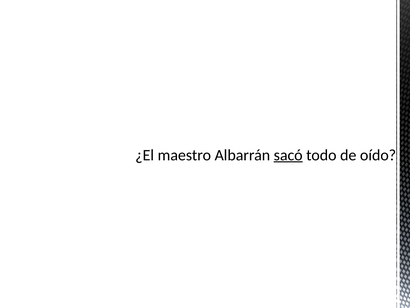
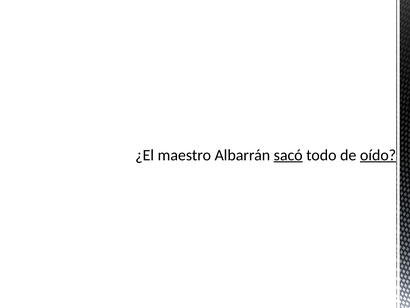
oído underline: none -> present
